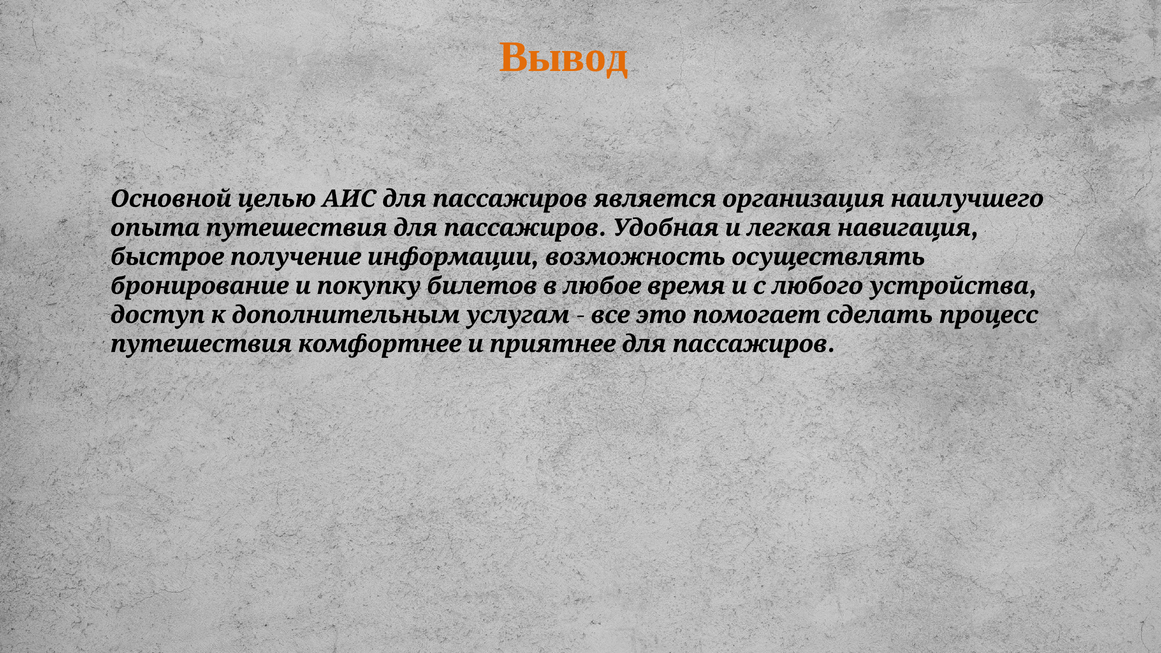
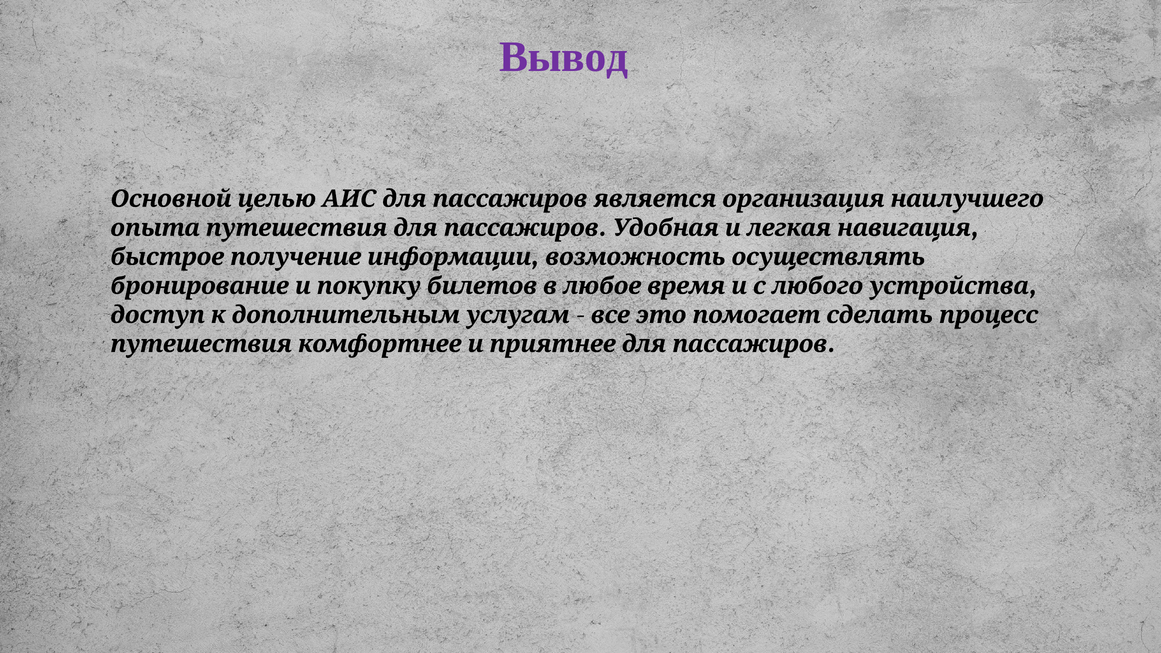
Вывод colour: orange -> purple
